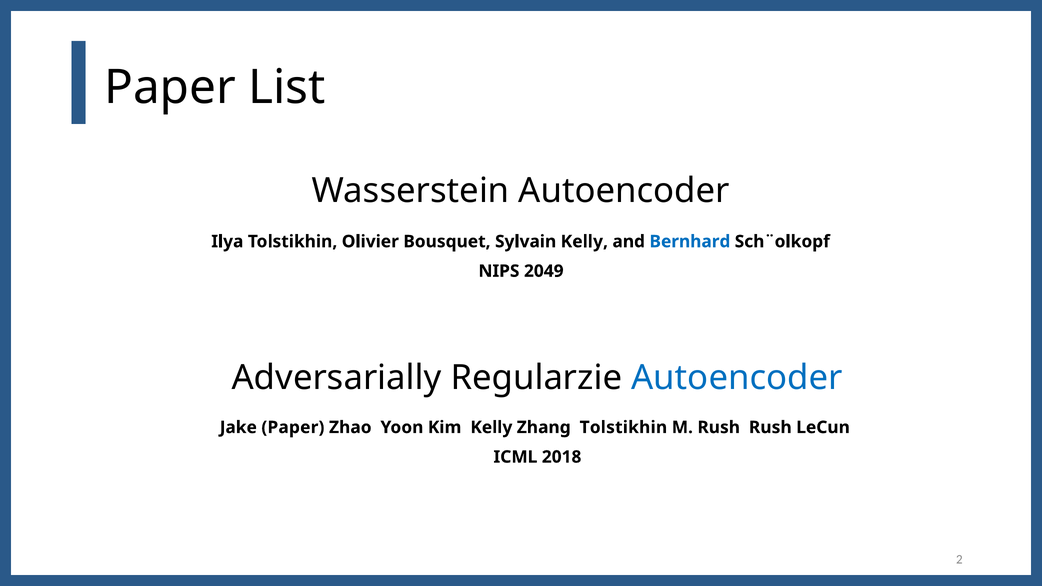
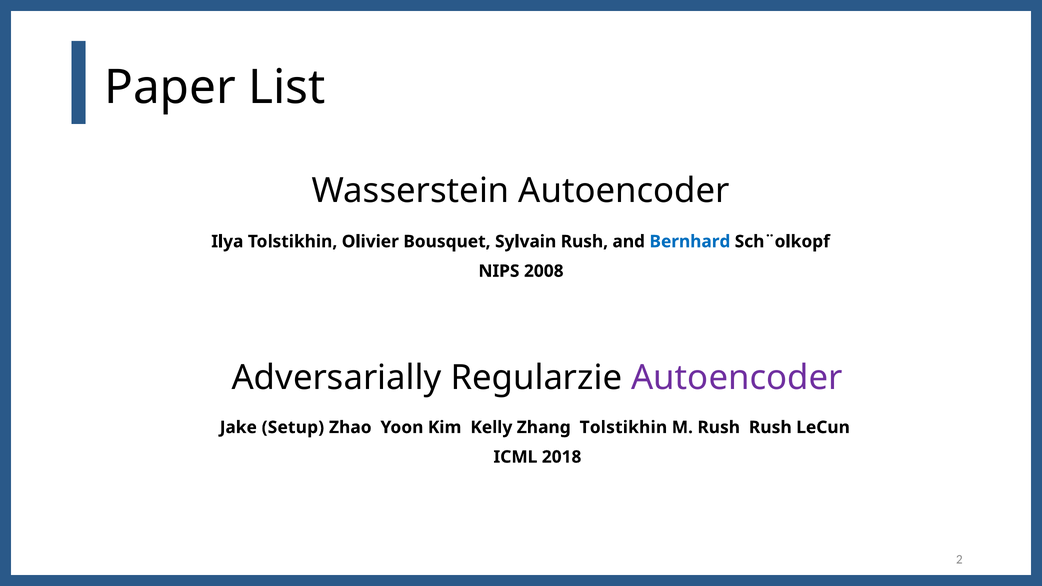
Sylvain Kelly: Kelly -> Rush
2049: 2049 -> 2008
Autoencoder at (737, 378) colour: blue -> purple
Jake Paper: Paper -> Setup
